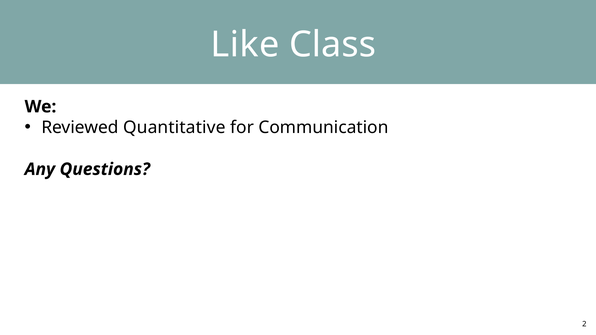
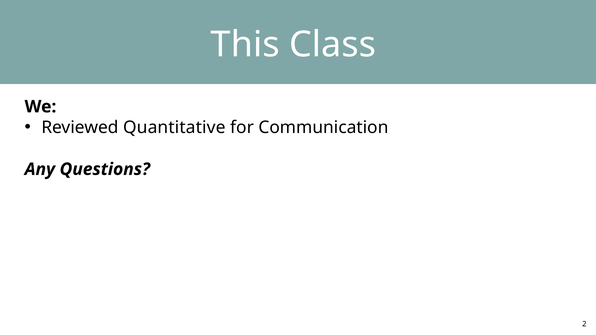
Like: Like -> This
